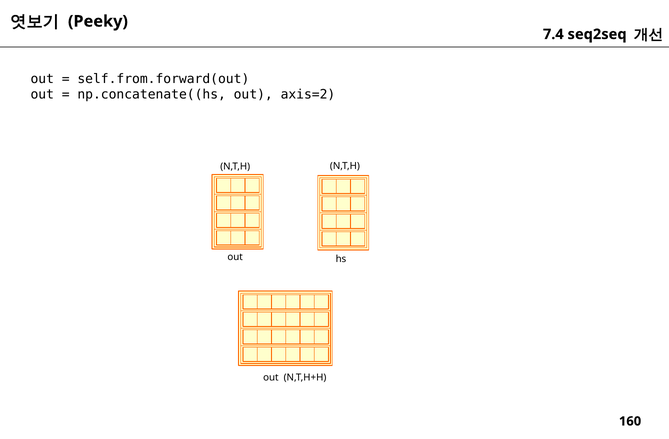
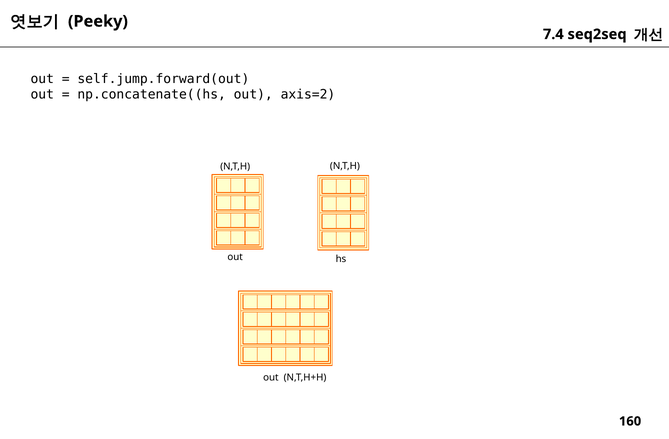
self.from.forward(out: self.from.forward(out -> self.jump.forward(out
